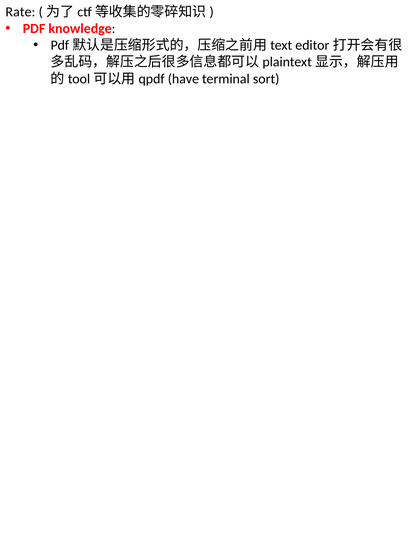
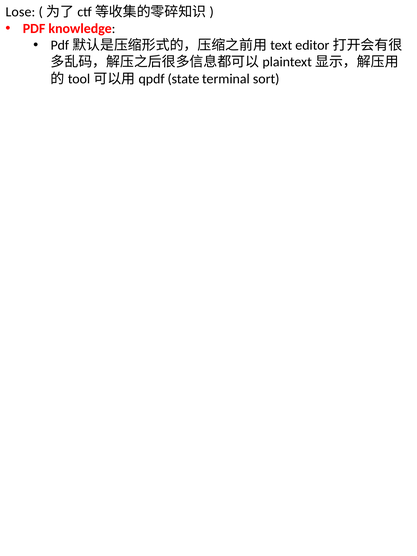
Rate: Rate -> Lose
have: have -> state
